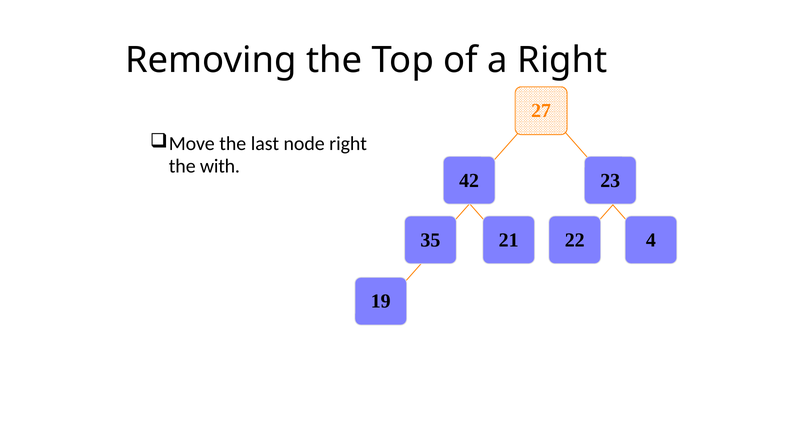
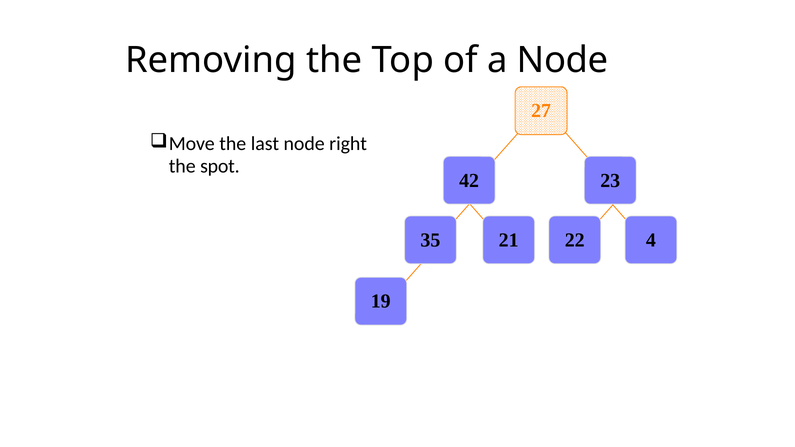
a Right: Right -> Node
with: with -> spot
